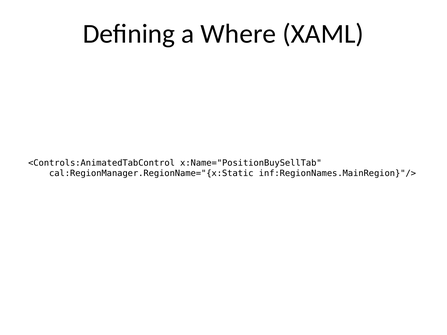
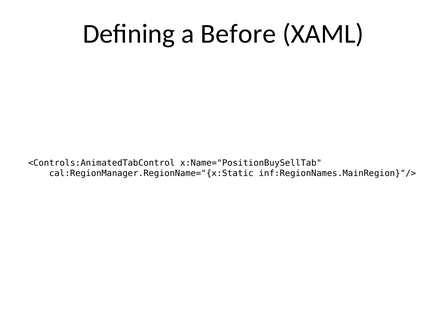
Where: Where -> Before
